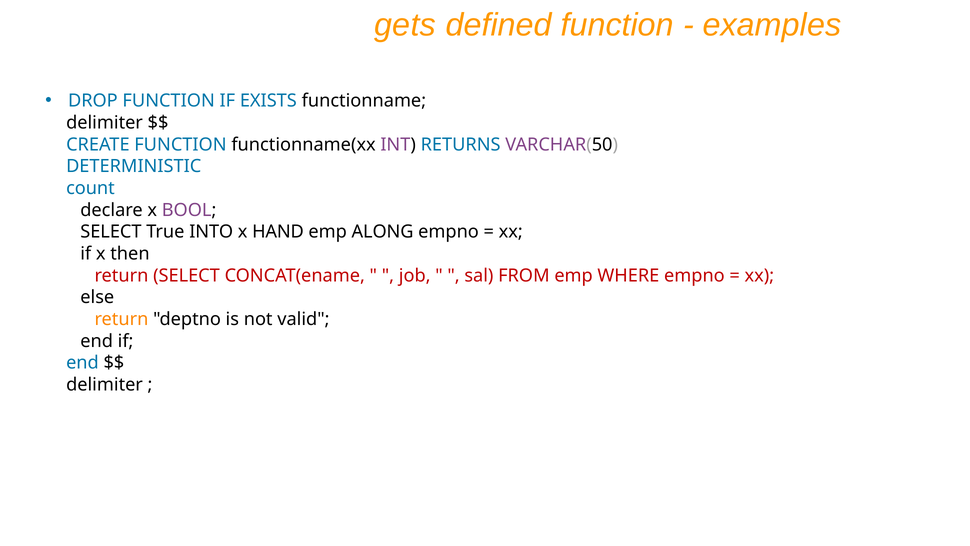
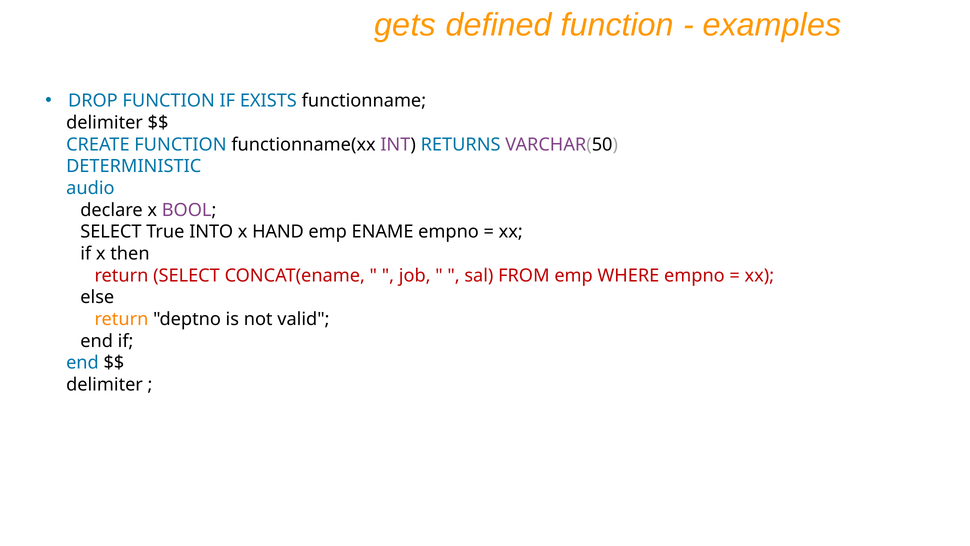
count: count -> audio
ALONG: ALONG -> ENAME
